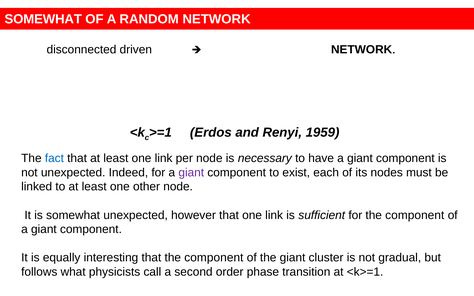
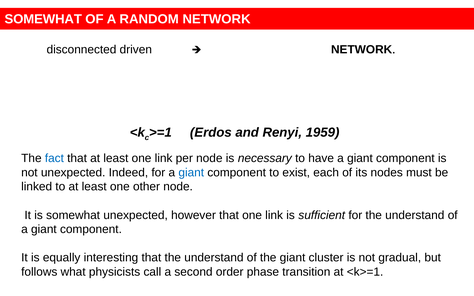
giant at (191, 173) colour: purple -> blue
for the component: component -> understand
that the component: component -> understand
